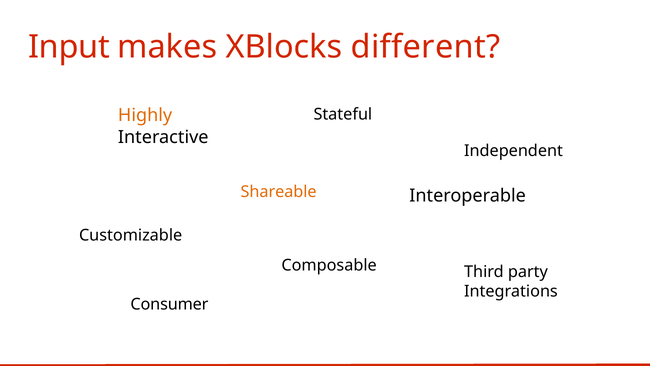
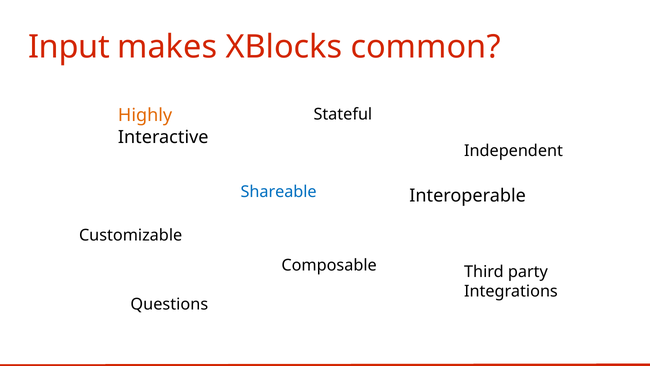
different: different -> common
Shareable colour: orange -> blue
Consumer: Consumer -> Questions
